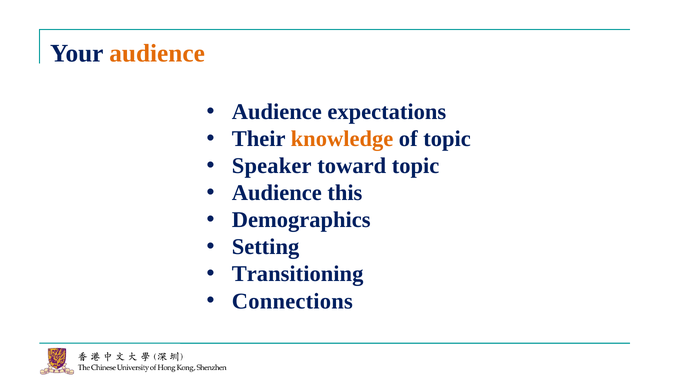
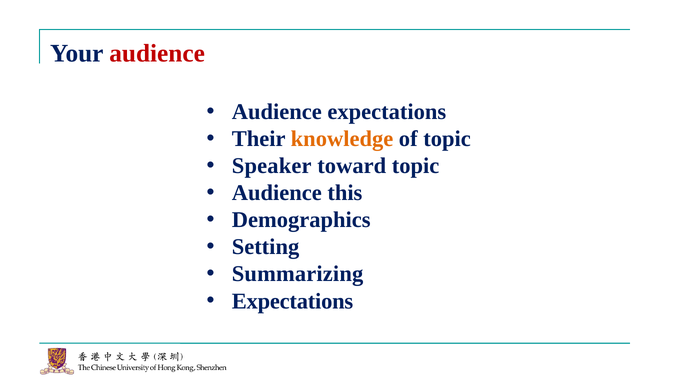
audience at (157, 53) colour: orange -> red
Transitioning: Transitioning -> Summarizing
Connections at (292, 301): Connections -> Expectations
